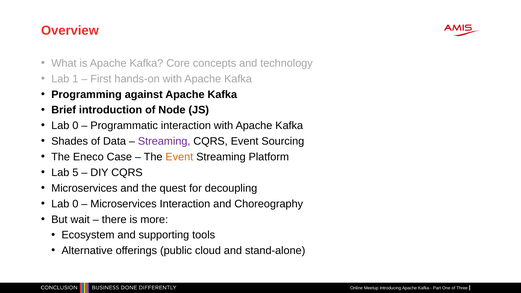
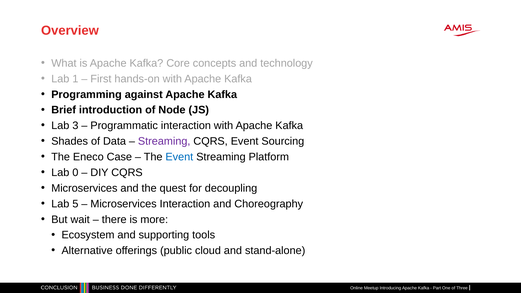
0 at (75, 126): 0 -> 3
Event at (179, 157) colour: orange -> blue
5: 5 -> 0
0 at (75, 204): 0 -> 5
